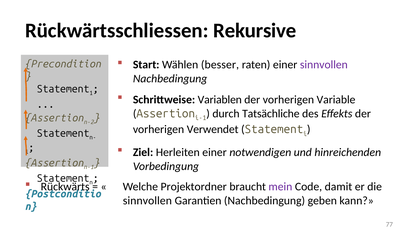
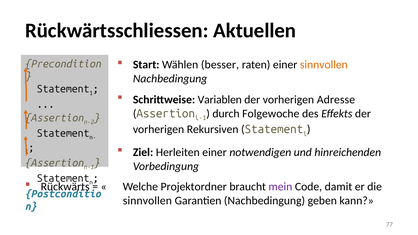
Rekursive: Rekursive -> Aktuellen
sinnvollen at (324, 65) colour: purple -> orange
Variable: Variable -> Adresse
Tatsächliche: Tatsächliche -> Folgewoche
Verwendet: Verwendet -> Rekursiven
